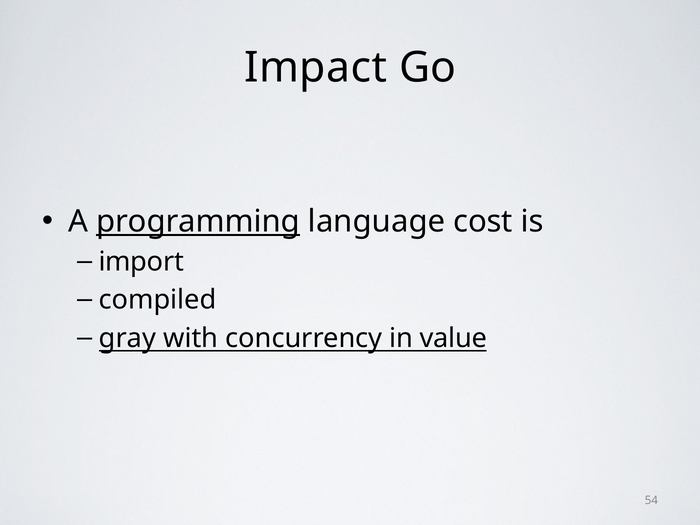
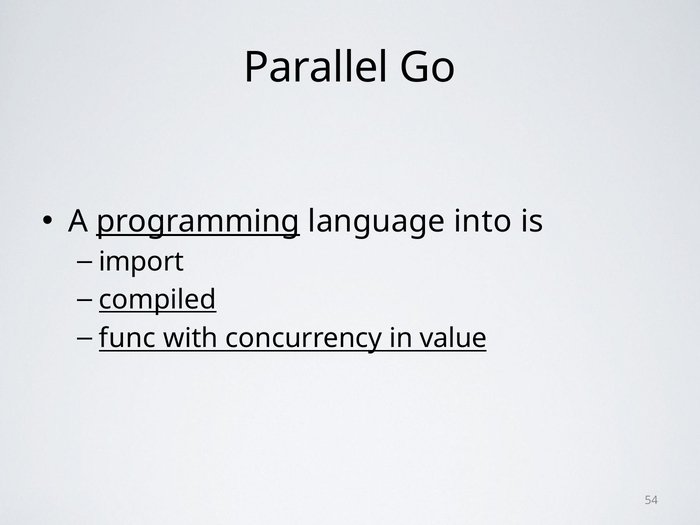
Impact: Impact -> Parallel
cost: cost -> into
compiled underline: none -> present
gray: gray -> func
